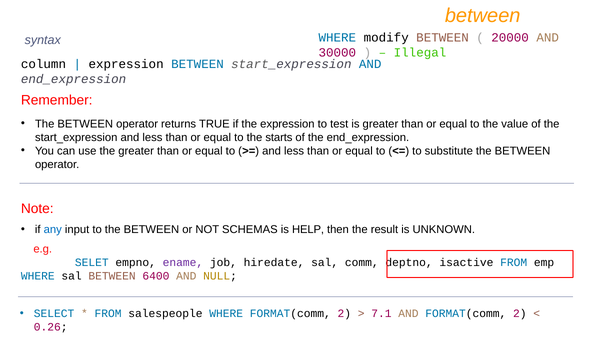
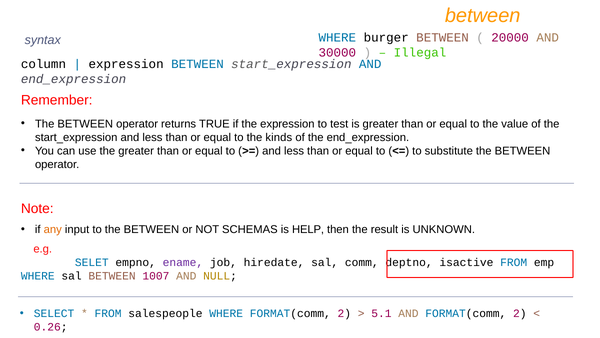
modify: modify -> burger
starts: starts -> kinds
any colour: blue -> orange
6400: 6400 -> 1007
7.1: 7.1 -> 5.1
